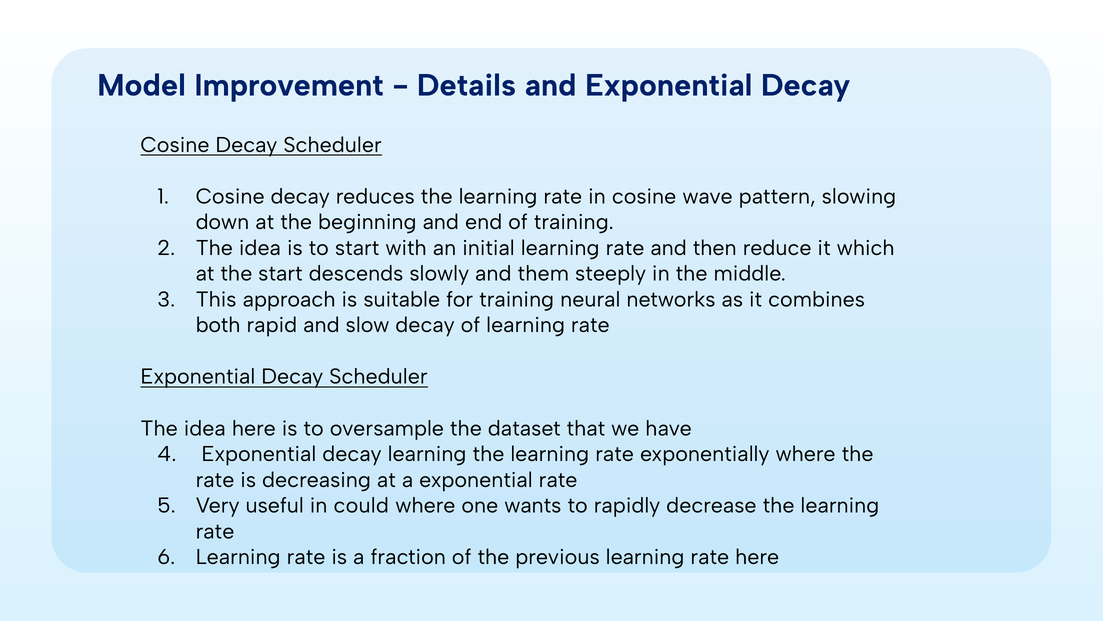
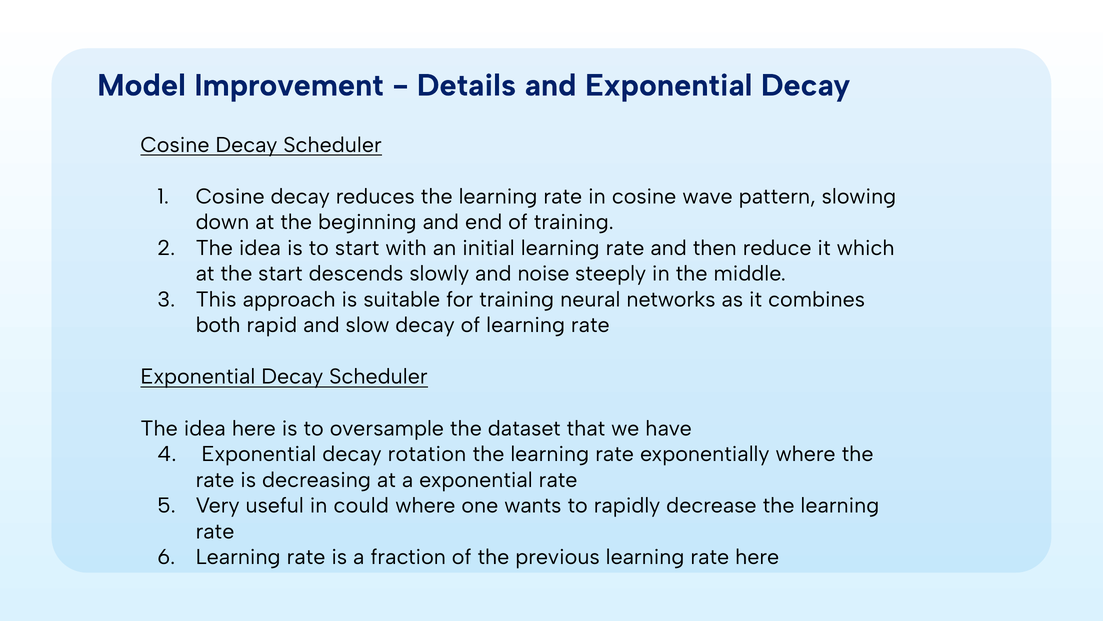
them: them -> noise
decay learning: learning -> rotation
